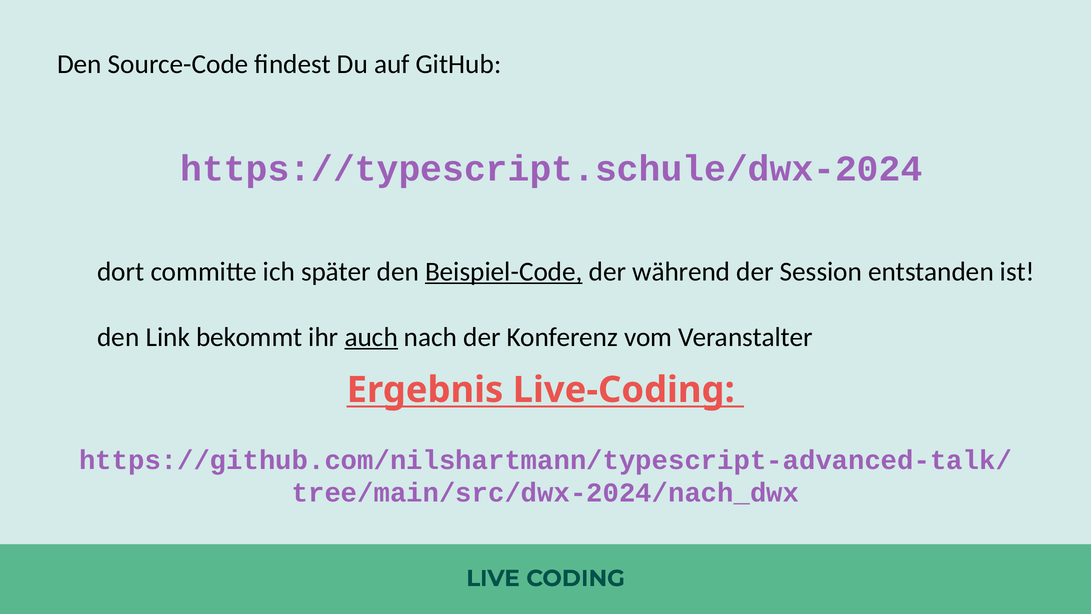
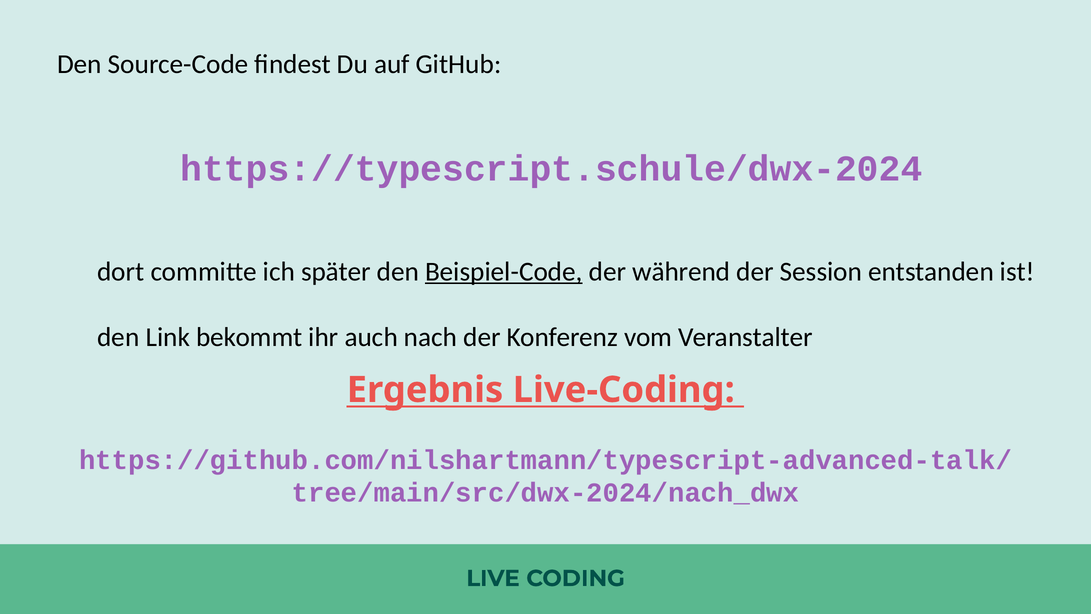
auch underline: present -> none
